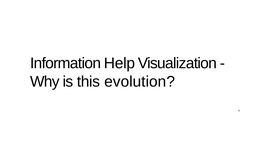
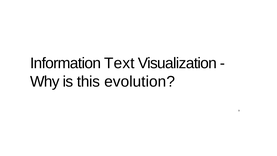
Help: Help -> Text
